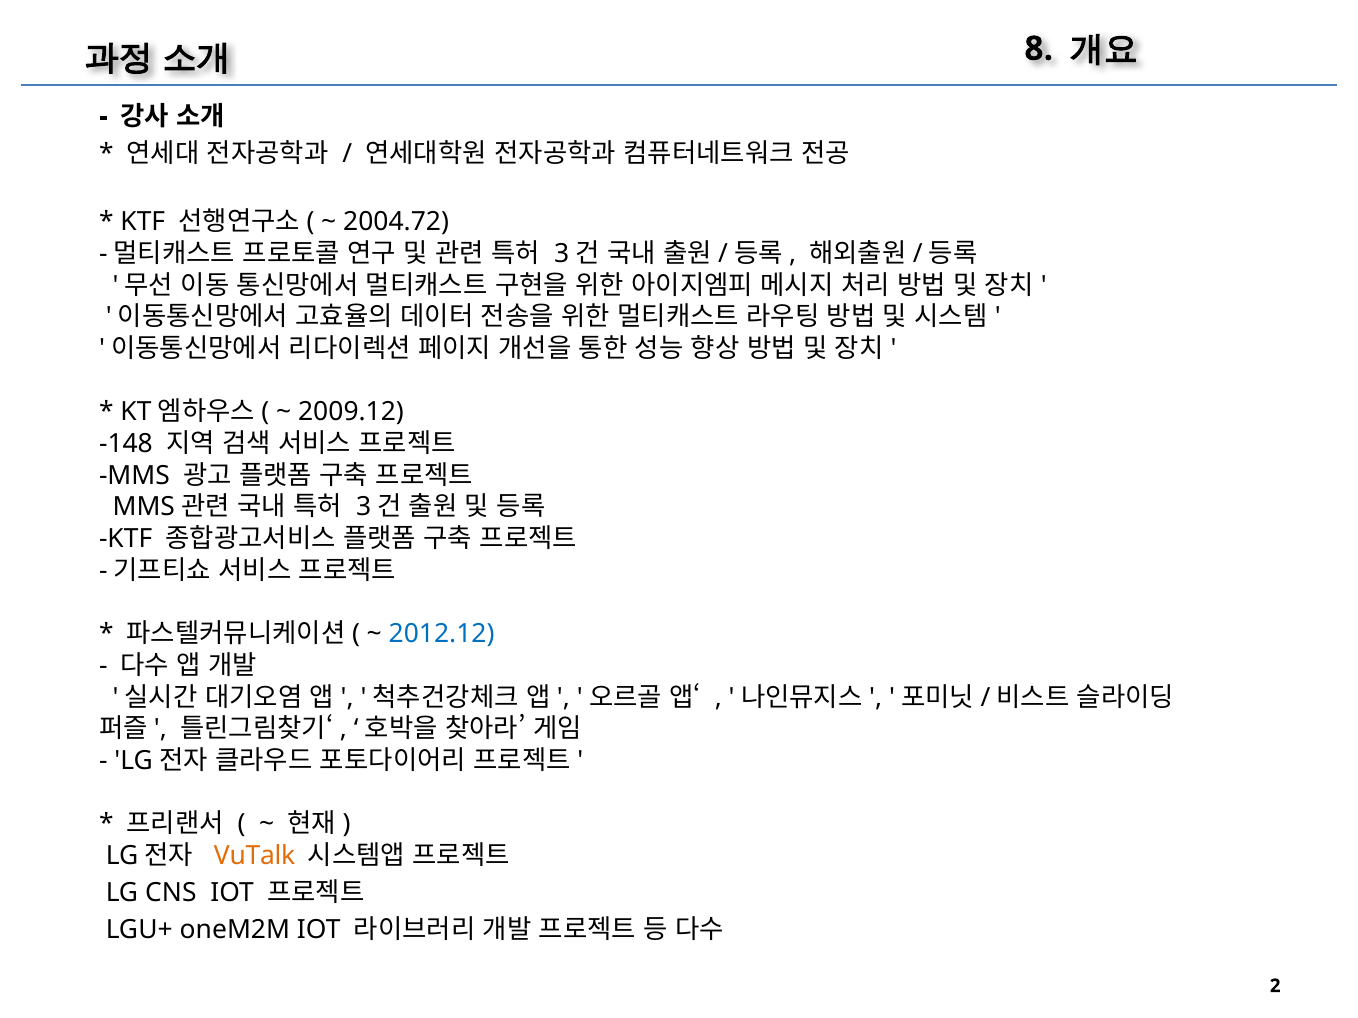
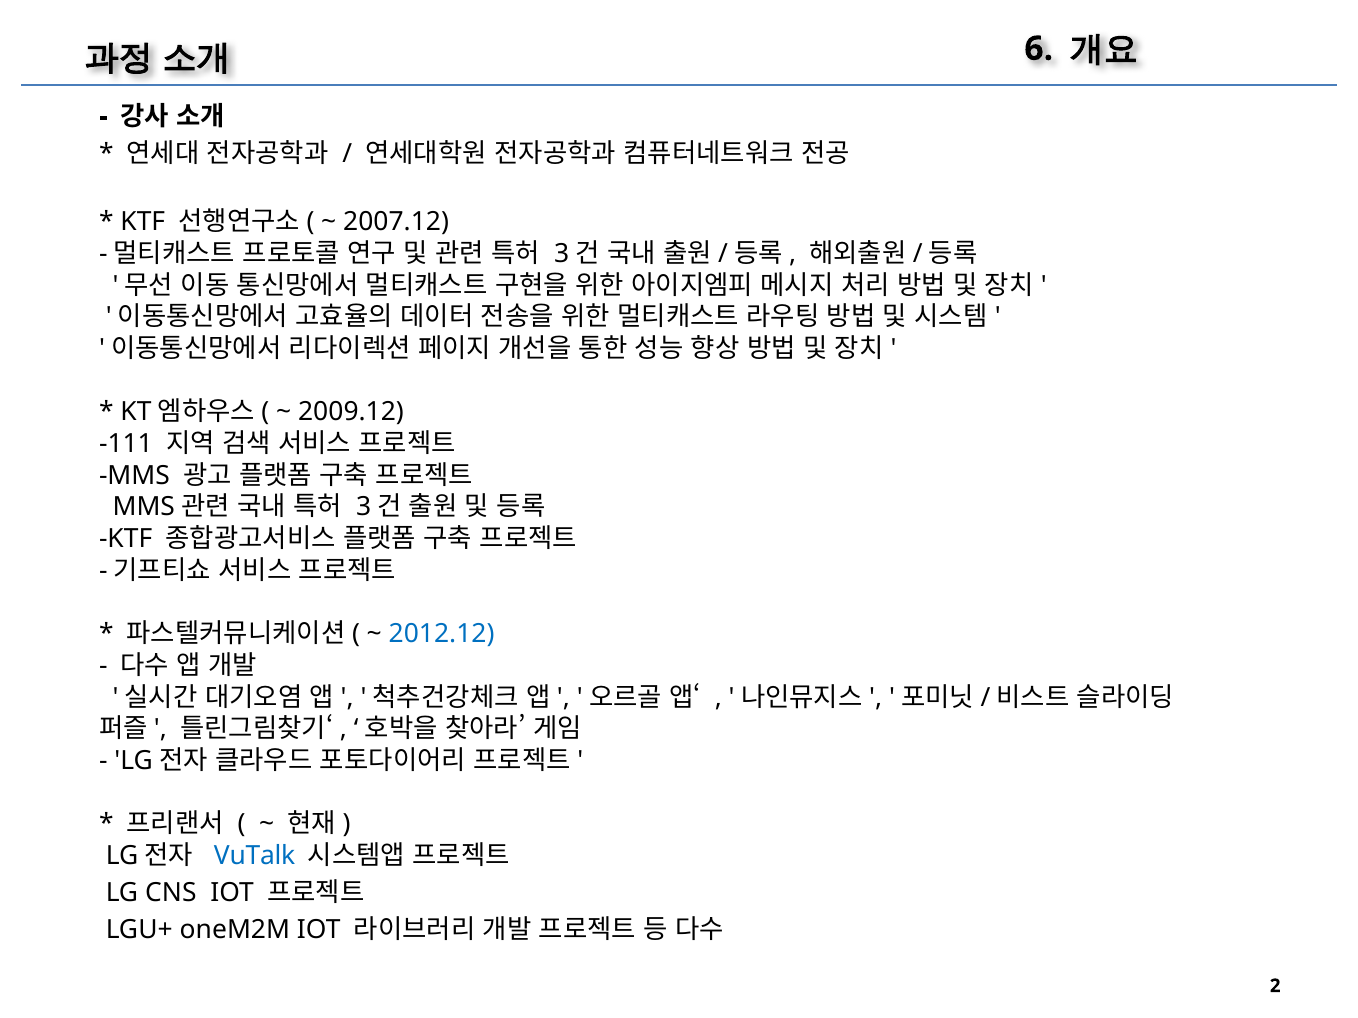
8: 8 -> 6
2004.72: 2004.72 -> 2007.12
-148: -148 -> -111
VuTalk colour: orange -> blue
